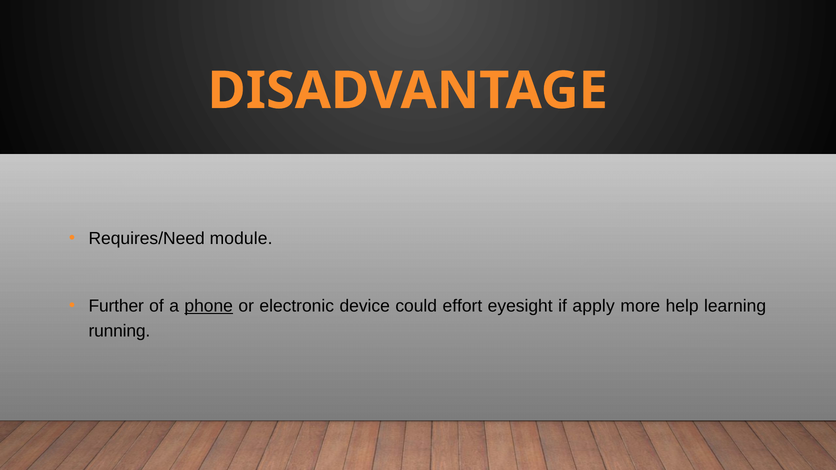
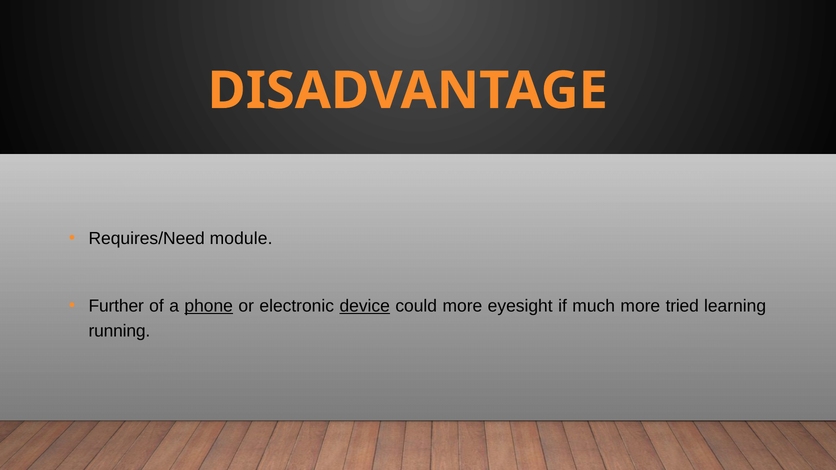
device underline: none -> present
could effort: effort -> more
apply: apply -> much
help: help -> tried
